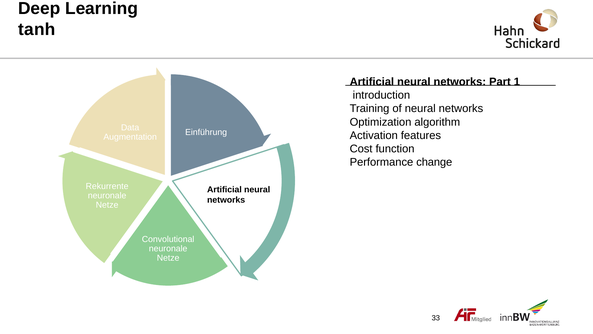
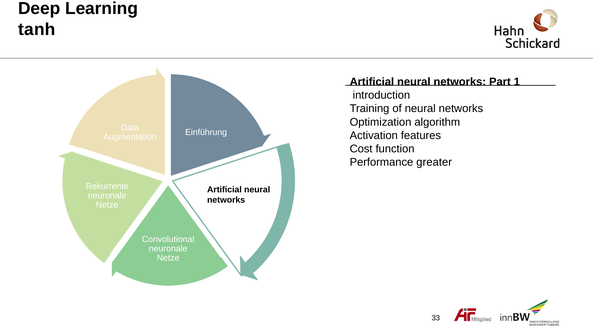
change: change -> greater
